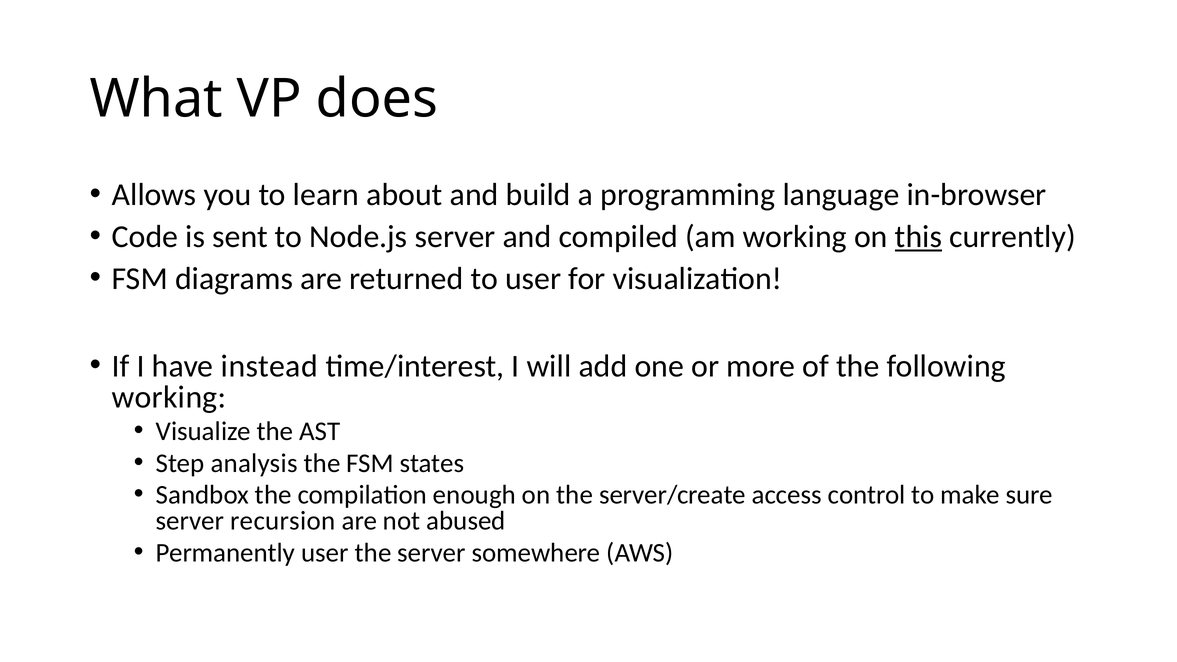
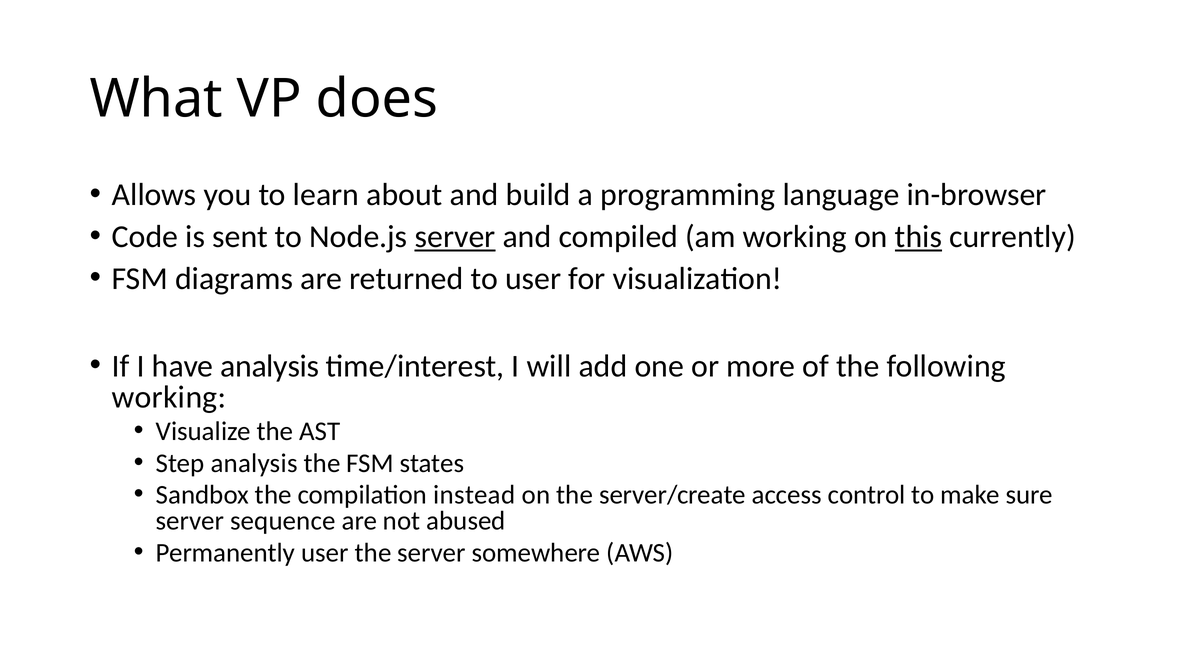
server at (455, 237) underline: none -> present
have instead: instead -> analysis
enough: enough -> instead
recursion: recursion -> sequence
